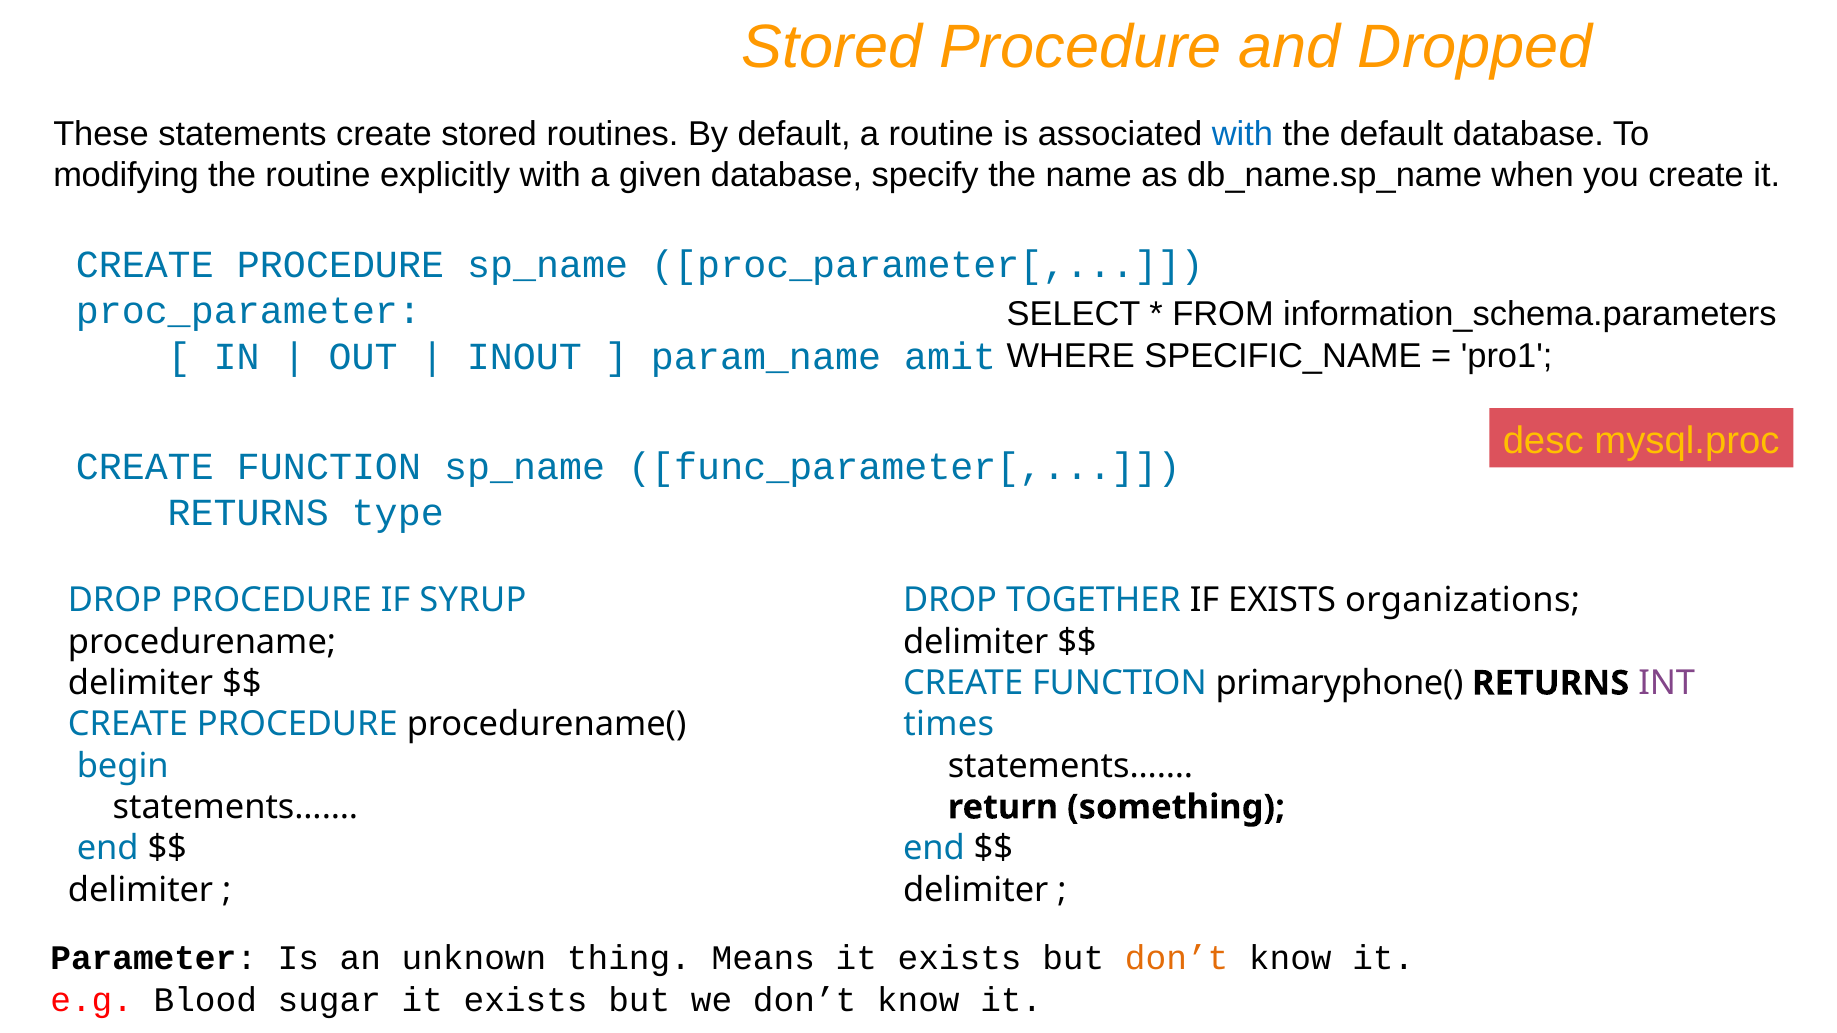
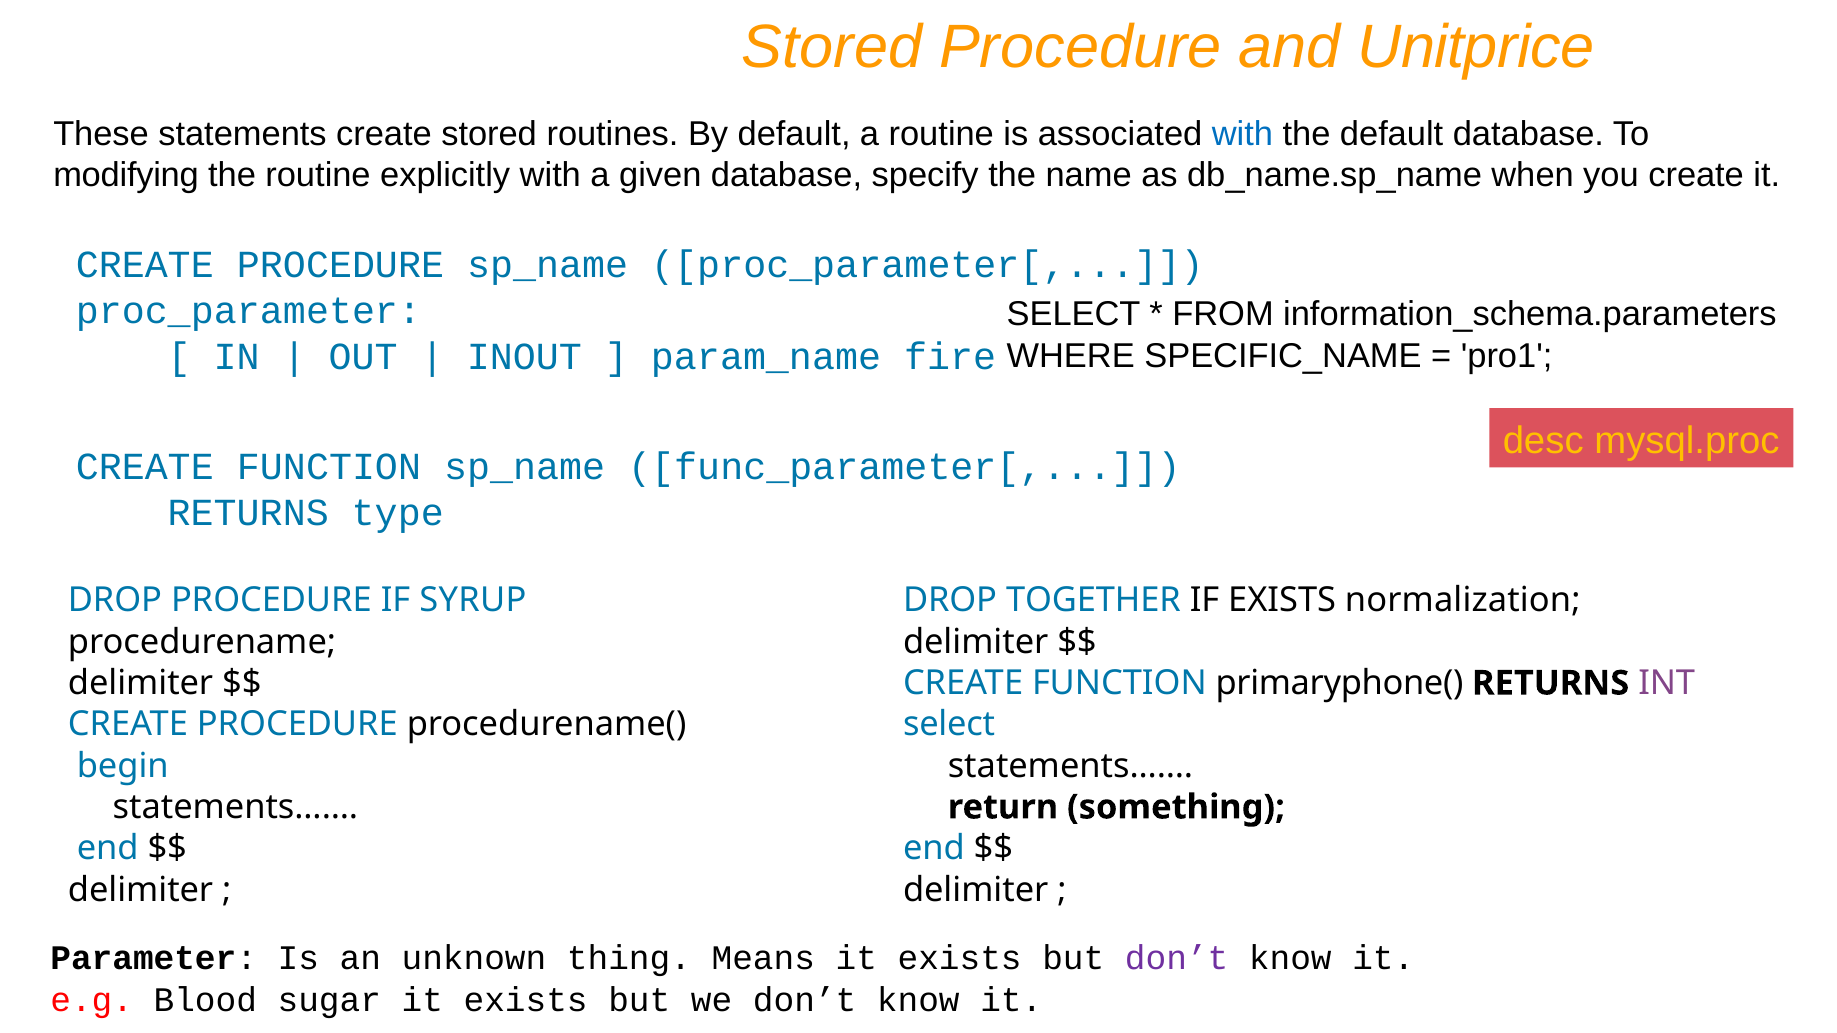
Dropped: Dropped -> Unitprice
amit: amit -> fire
organizations: organizations -> normalization
times at (949, 725): times -> select
don’t at (1177, 959) colour: orange -> purple
